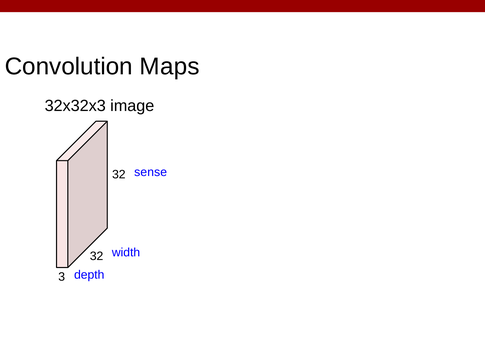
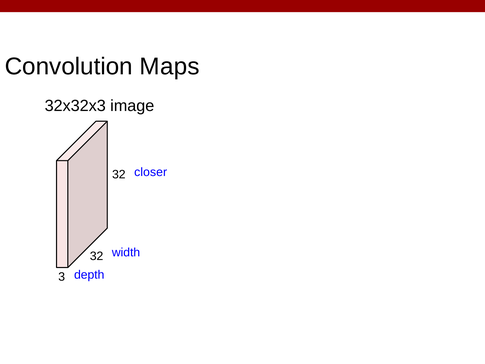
sense: sense -> closer
